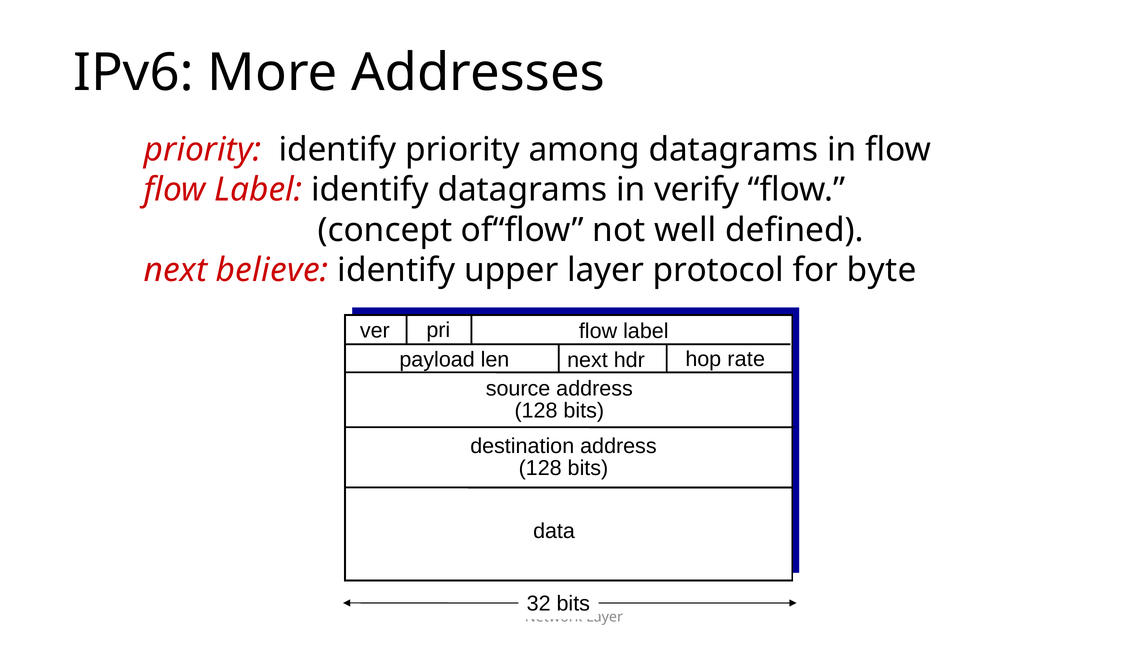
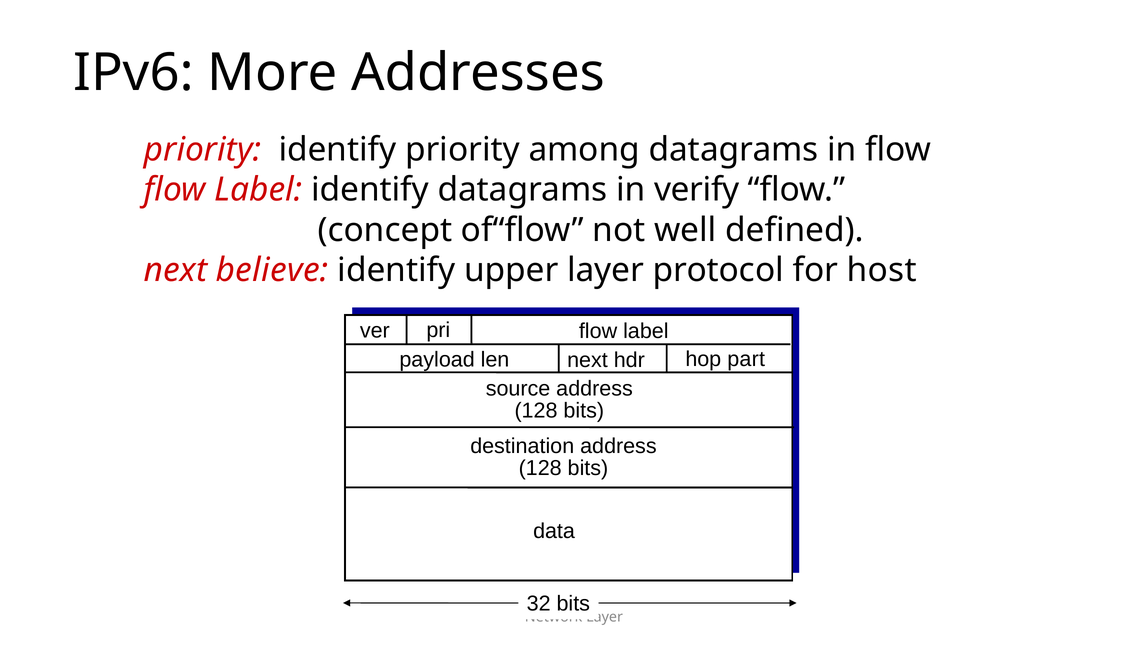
byte: byte -> host
rate: rate -> part
